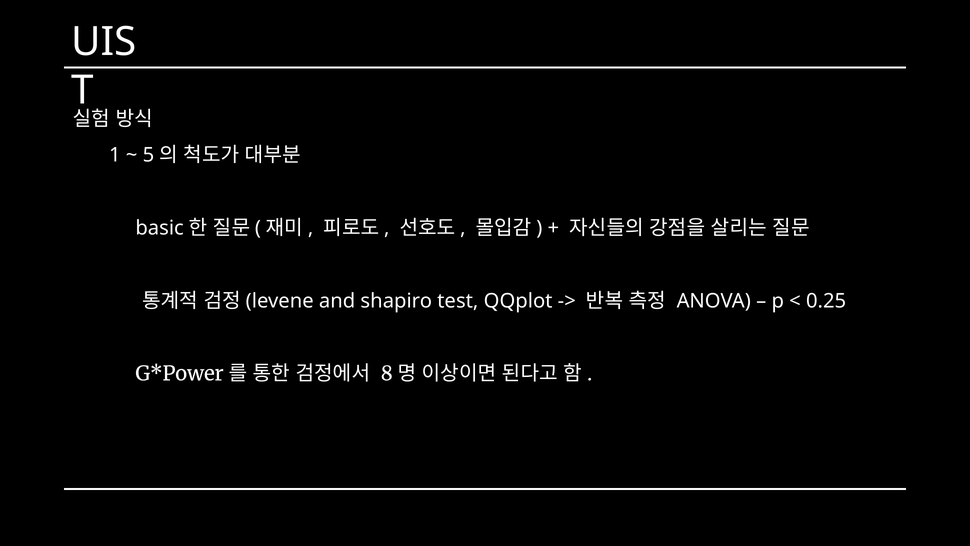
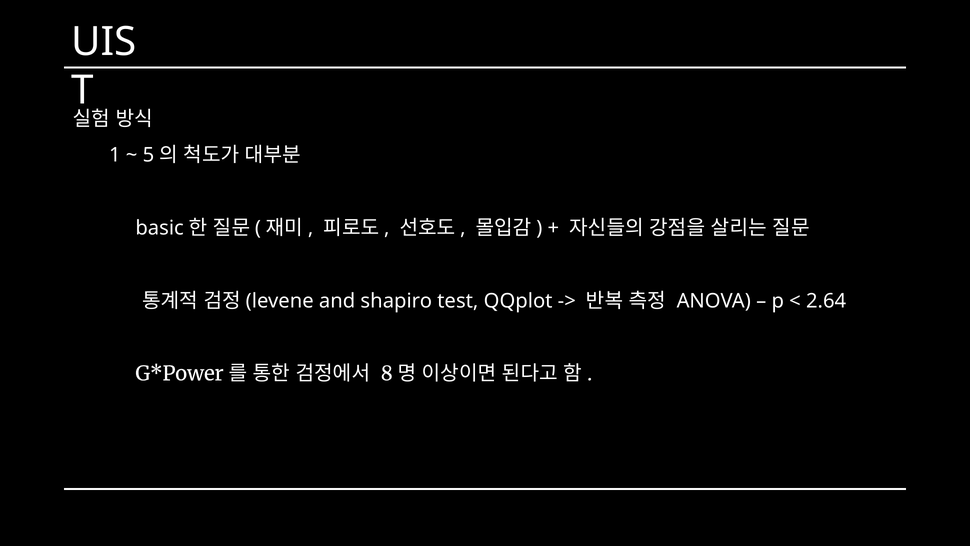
0.25: 0.25 -> 2.64
